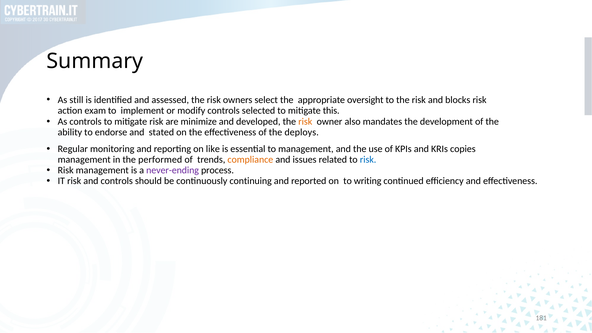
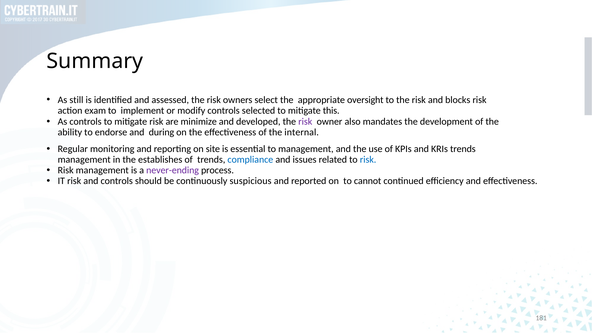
risk at (305, 122) colour: orange -> purple
stated: stated -> during
deploys: deploys -> internal
like: like -> site
KRIs copies: copies -> trends
performed: performed -> establishes
compliance colour: orange -> blue
continuing: continuing -> suspicious
writing: writing -> cannot
